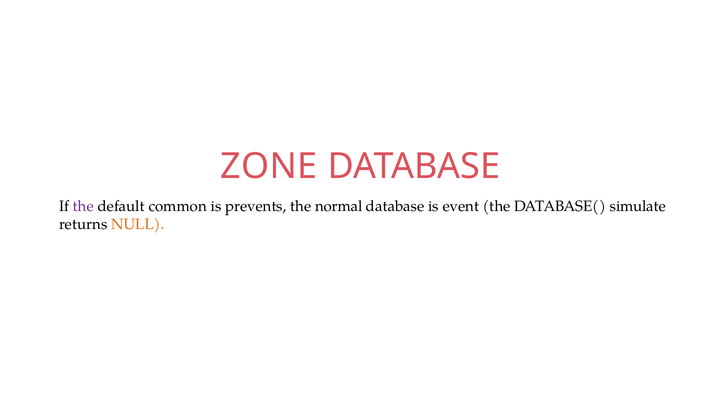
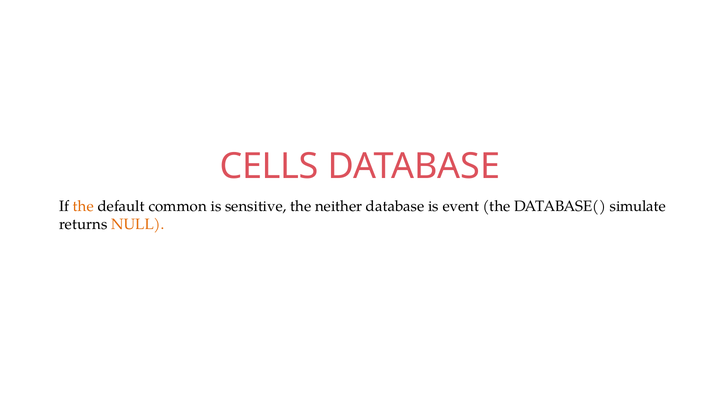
ZONE: ZONE -> CELLS
the at (83, 206) colour: purple -> orange
prevents: prevents -> sensitive
normal: normal -> neither
